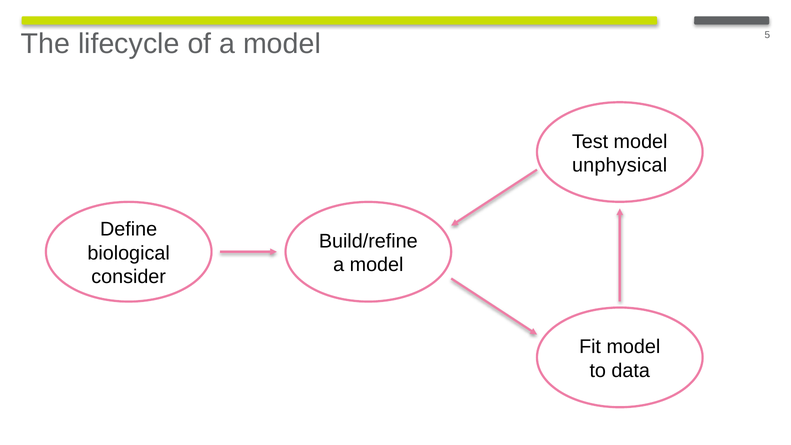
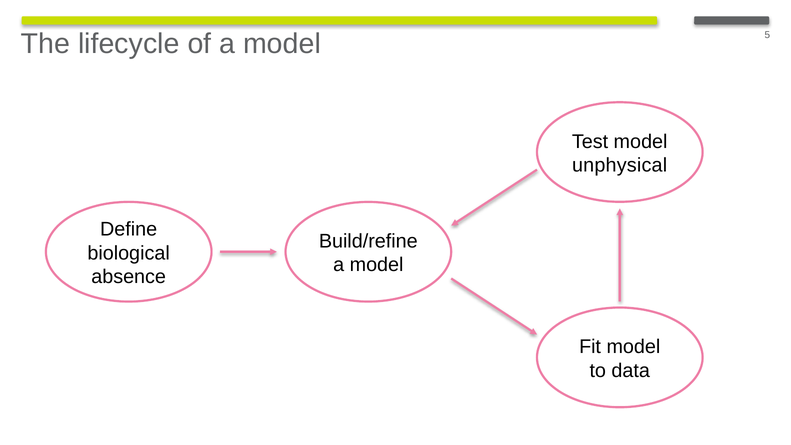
consider: consider -> absence
